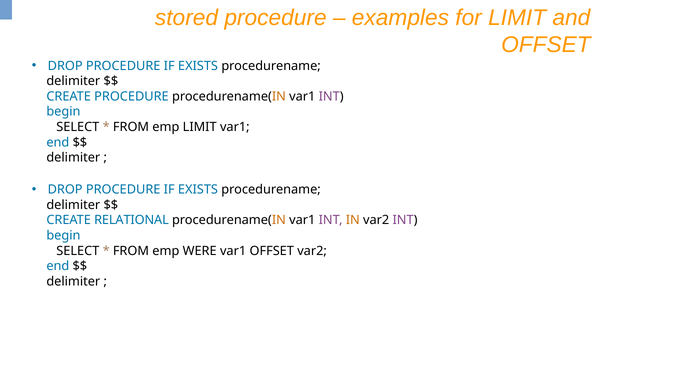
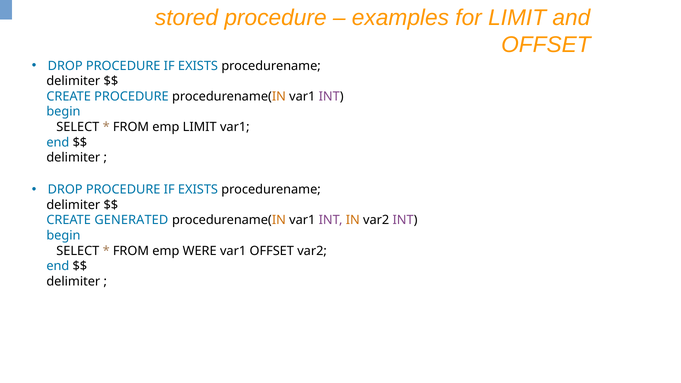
RELATIONAL: RELATIONAL -> GENERATED
